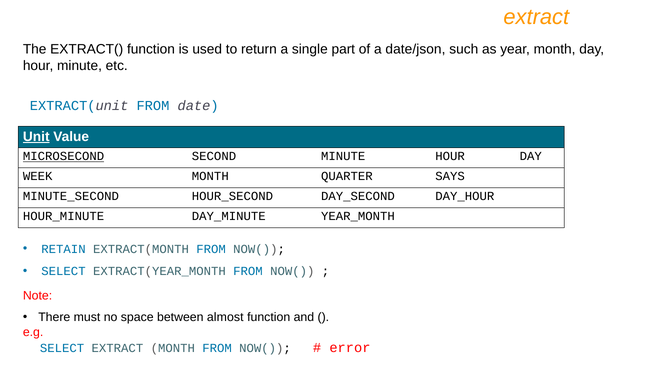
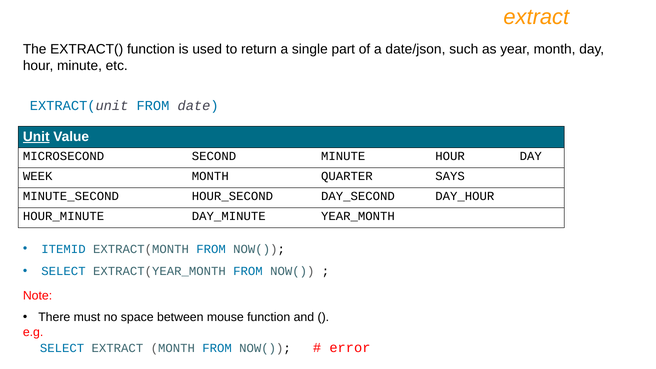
MICROSECOND underline: present -> none
RETAIN: RETAIN -> ITEMID
almost: almost -> mouse
